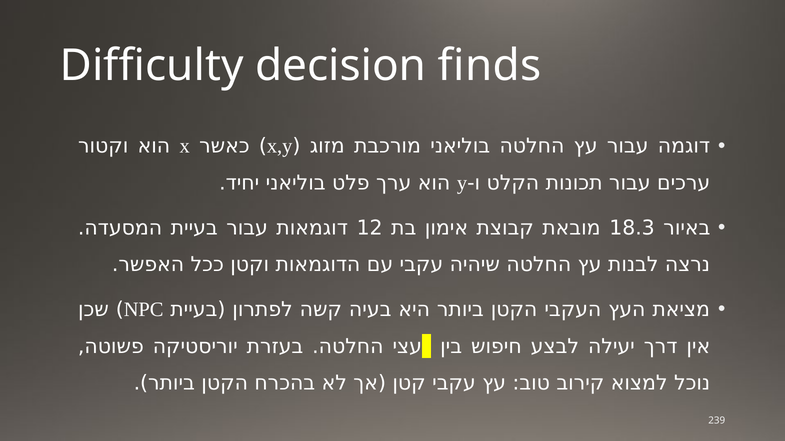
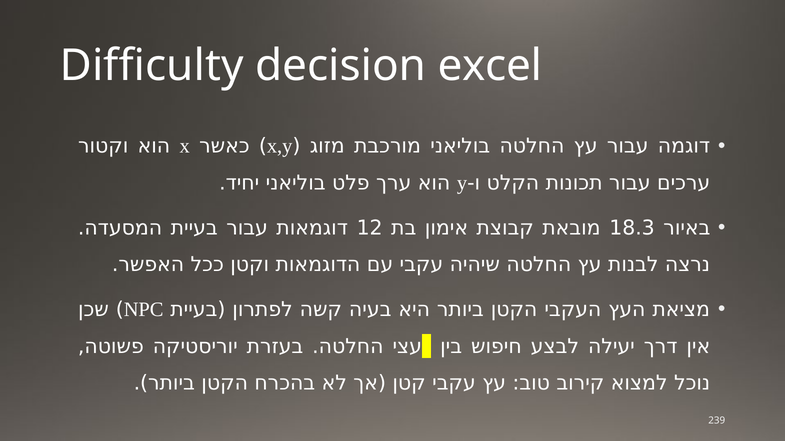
finds: finds -> excel
